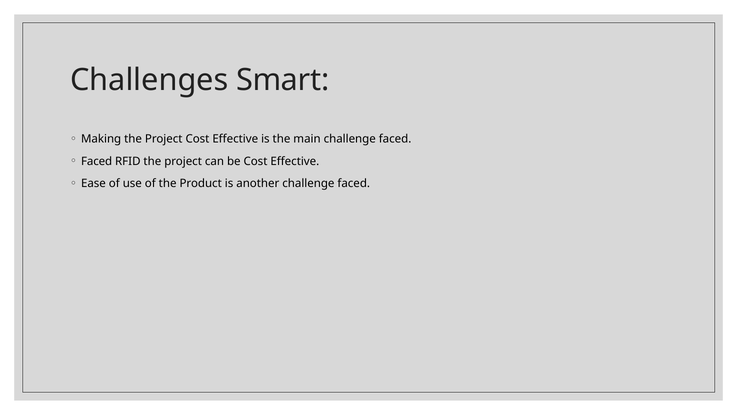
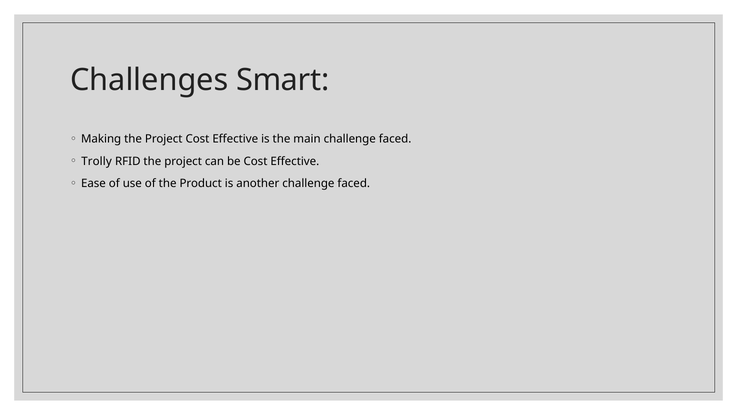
Faced at (97, 161): Faced -> Trolly
